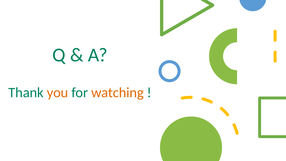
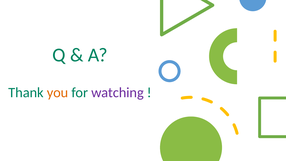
watching colour: orange -> purple
